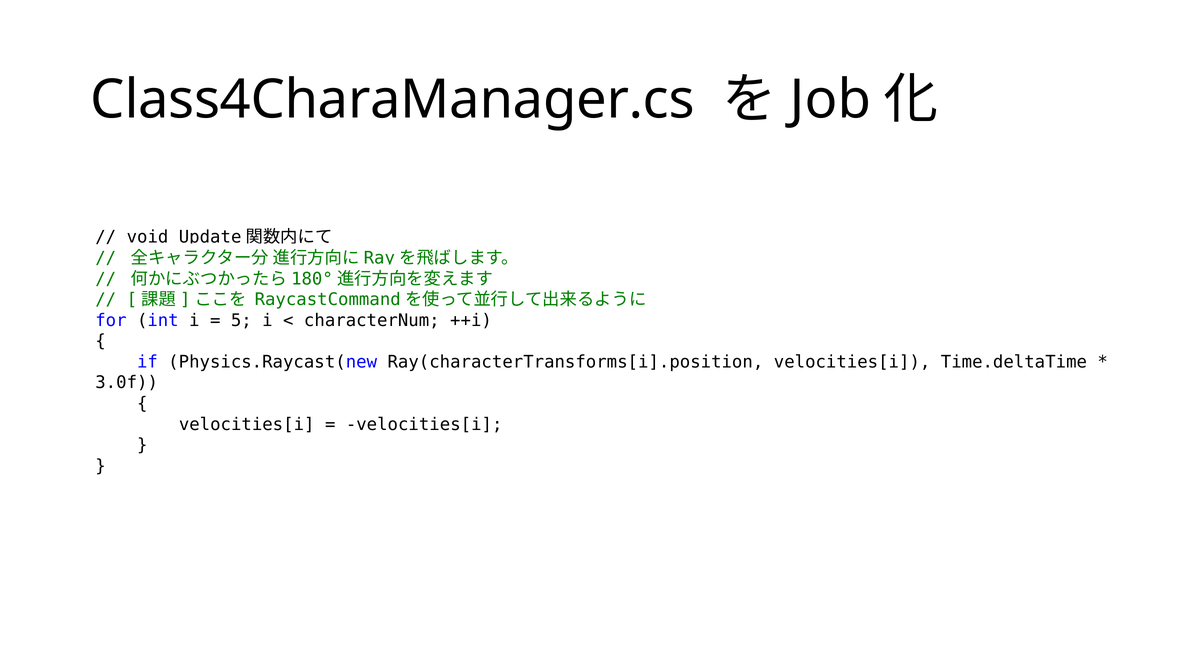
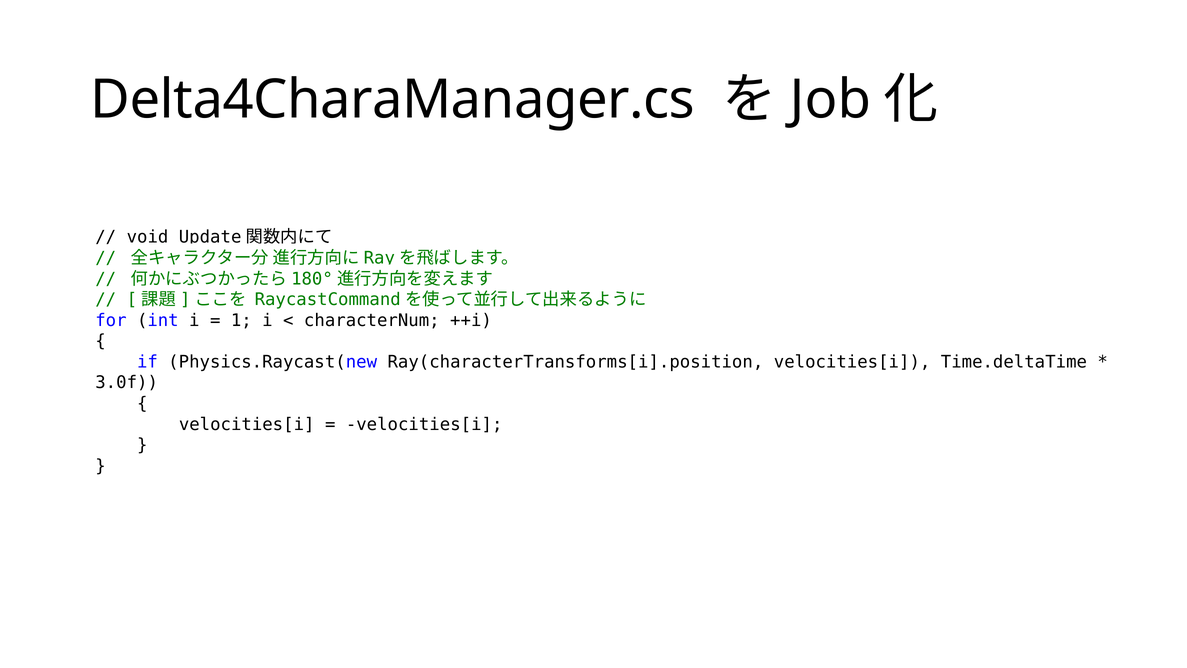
Class4CharaManager.cs: Class4CharaManager.cs -> Delta4CharaManager.cs
5: 5 -> 1
